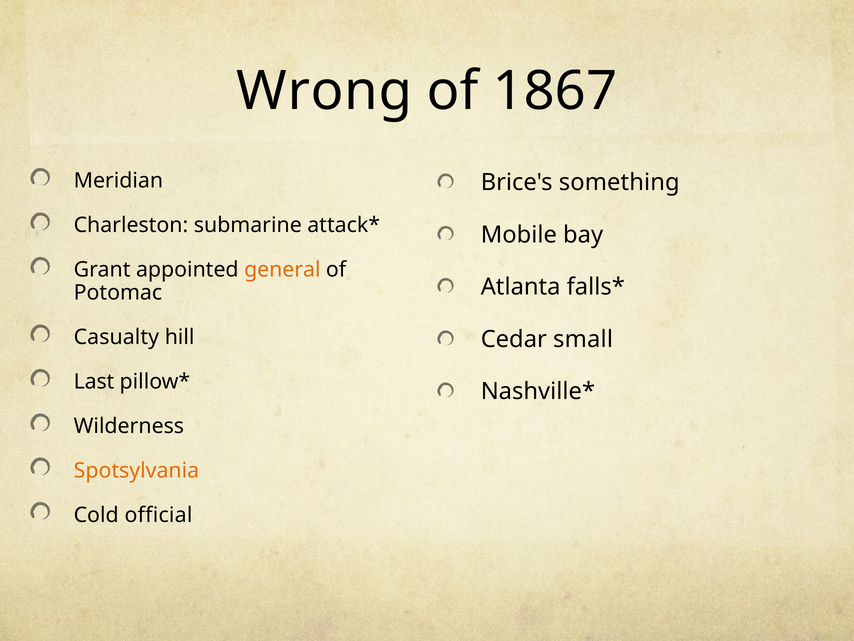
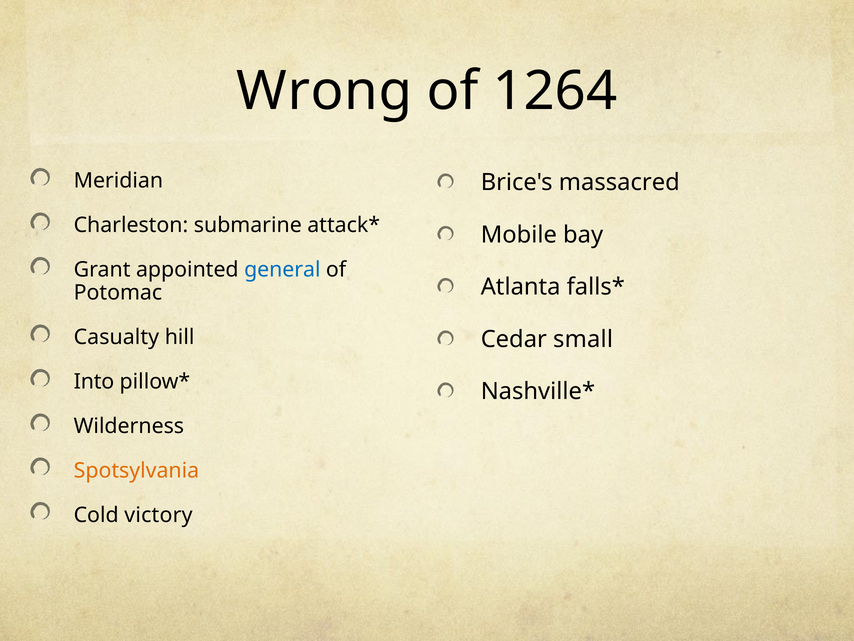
1867: 1867 -> 1264
something: something -> massacred
general colour: orange -> blue
Last: Last -> Into
official: official -> victory
